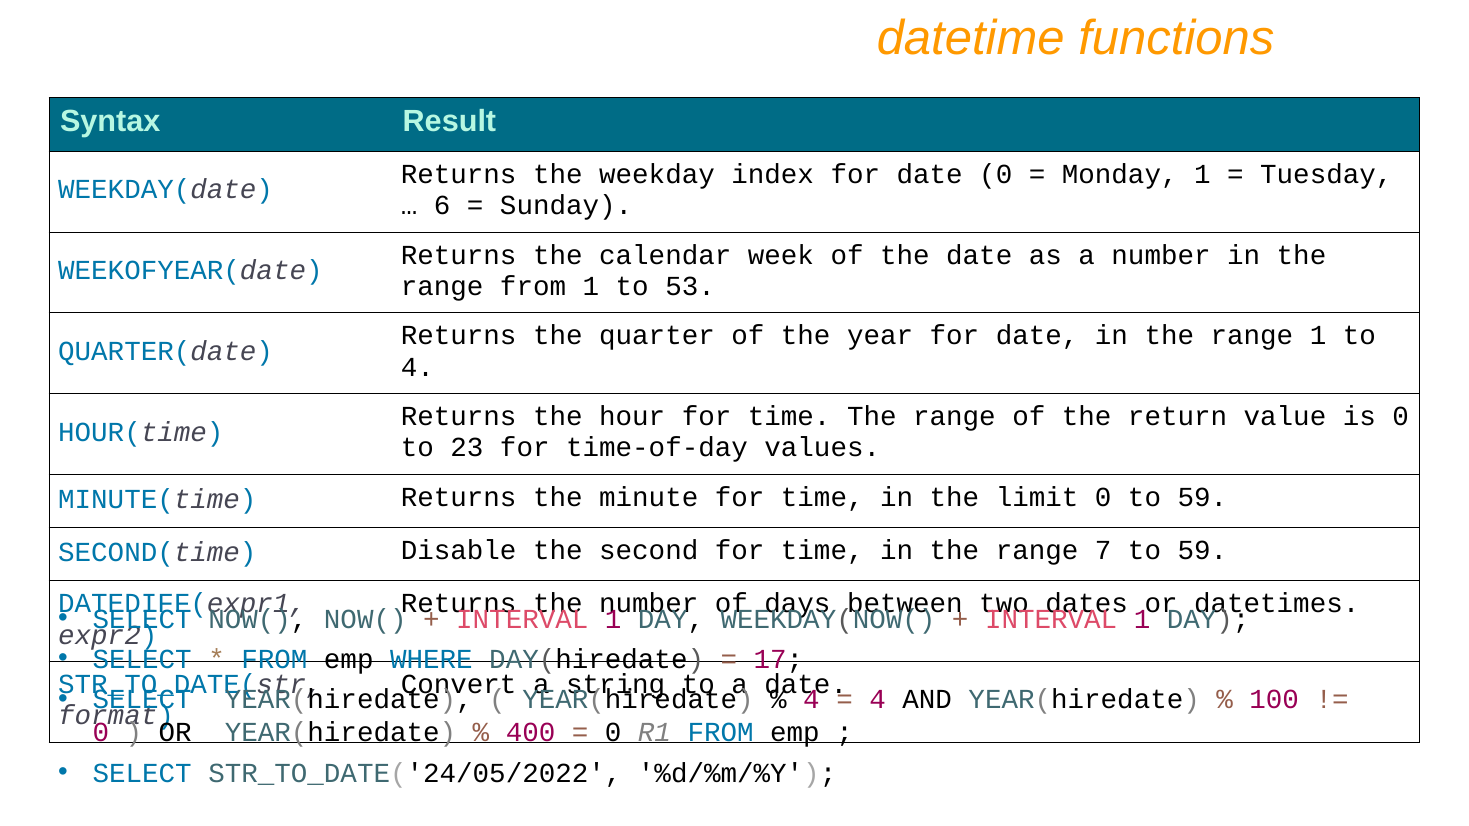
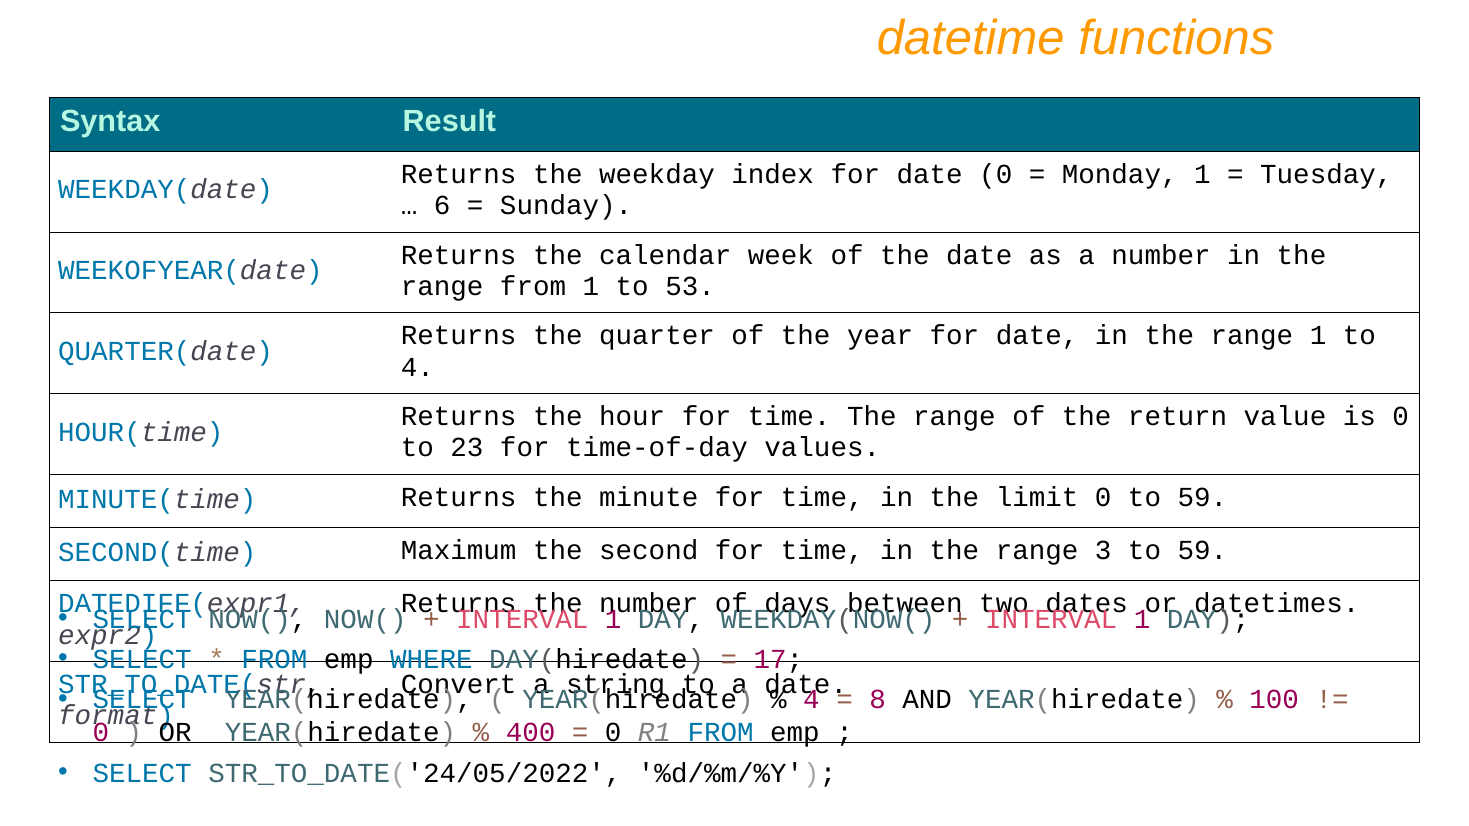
Disable: Disable -> Maximum
7: 7 -> 3
4 at (878, 700): 4 -> 8
